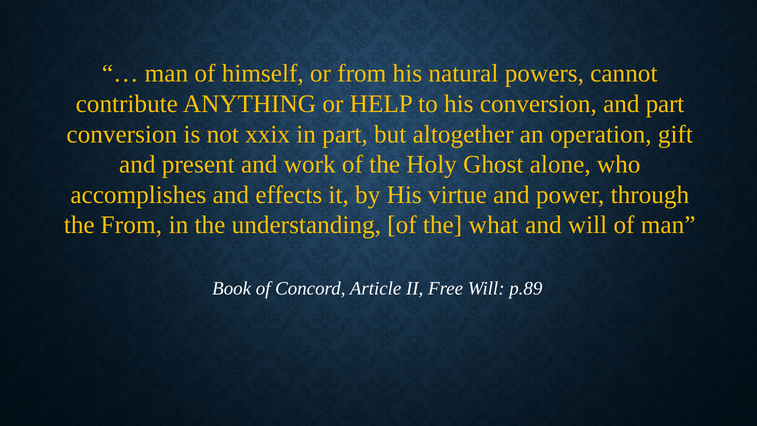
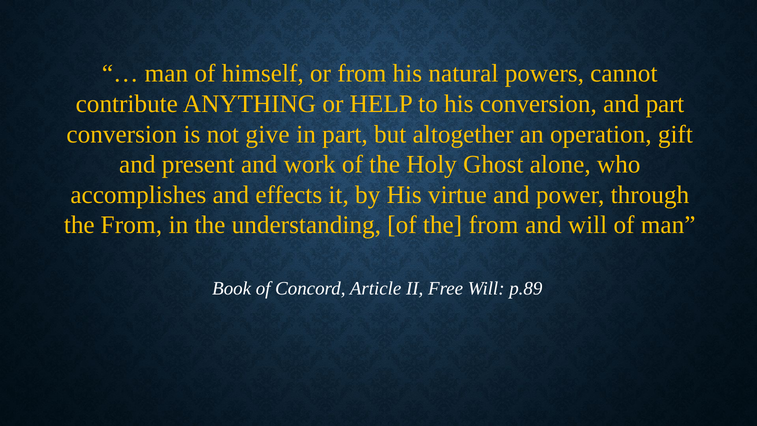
xxix: xxix -> give
of the what: what -> from
